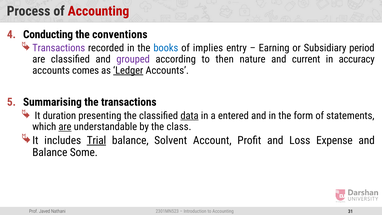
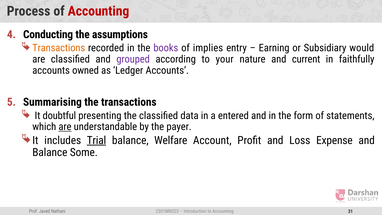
conventions: conventions -> assumptions
Transactions at (59, 48) colour: purple -> orange
books colour: blue -> purple
period: period -> would
then: then -> your
accuracy: accuracy -> faithfully
comes: comes -> owned
Ledger underline: present -> none
duration: duration -> doubtful
data underline: present -> none
class: class -> payer
Solvent: Solvent -> Welfare
